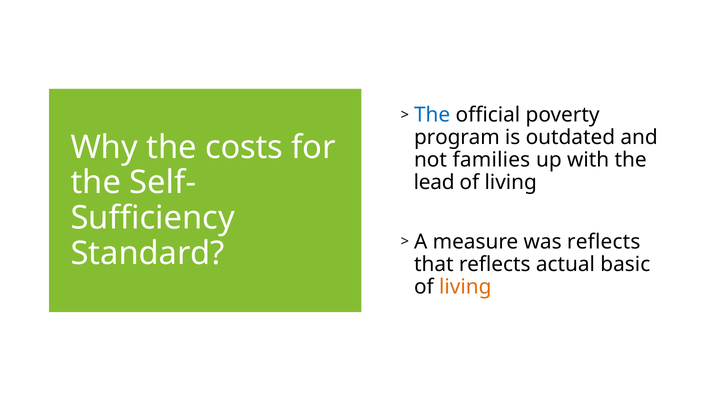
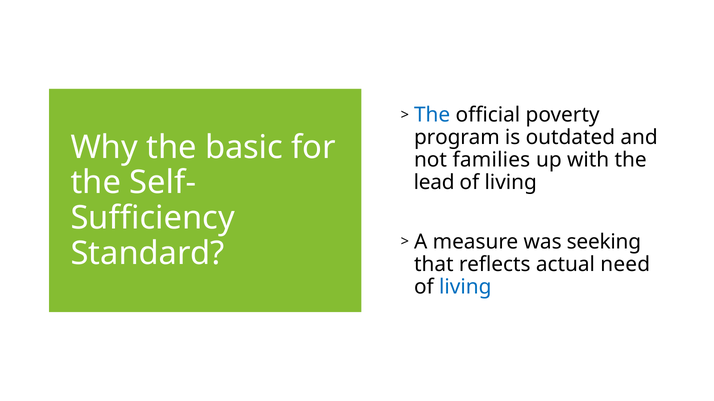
costs: costs -> basic
was reflects: reflects -> seeking
basic: basic -> need
living at (465, 287) colour: orange -> blue
